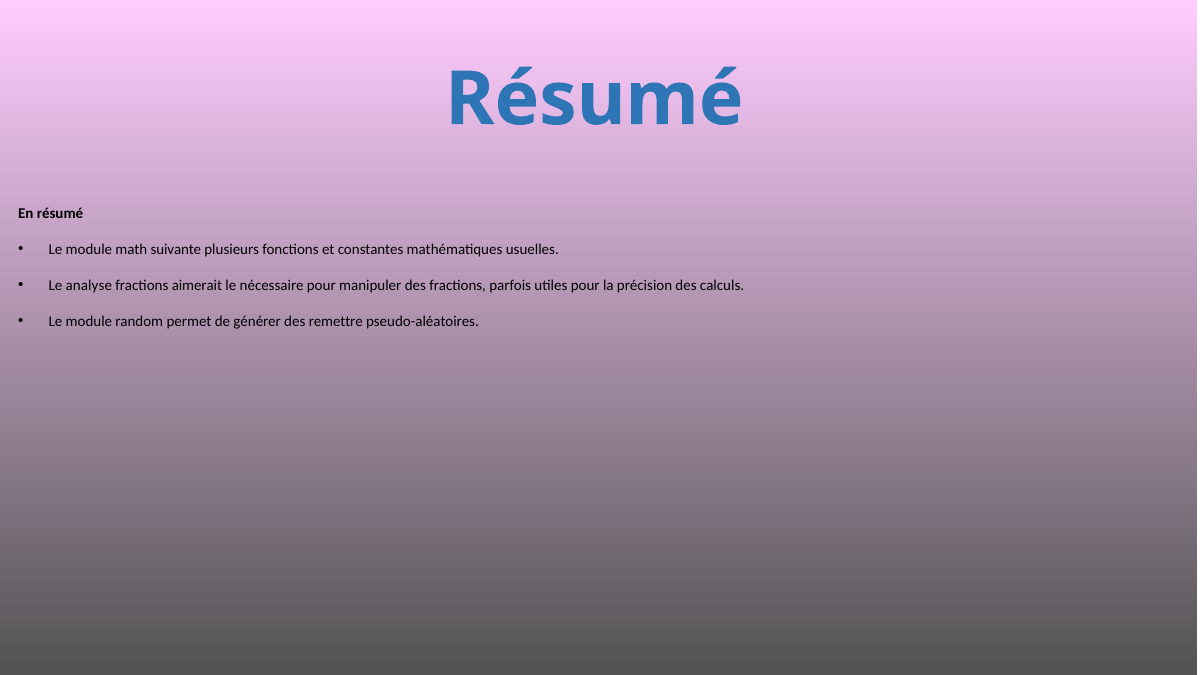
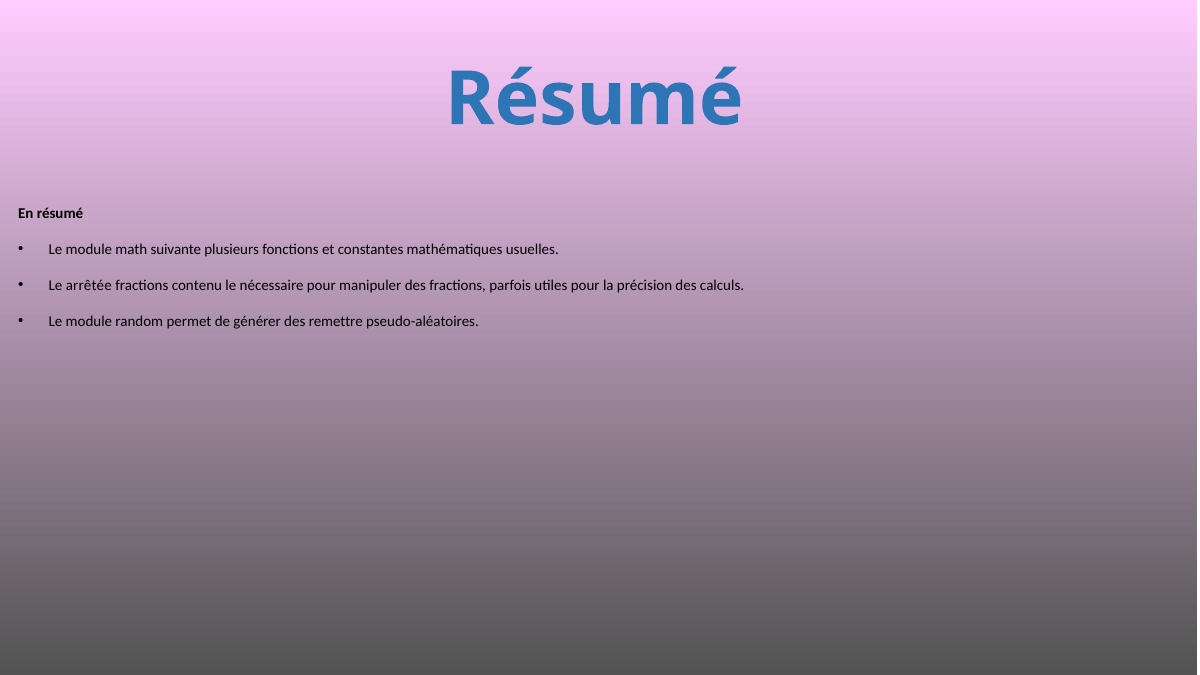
analyse: analyse -> arrêtée
aimerait: aimerait -> contenu
